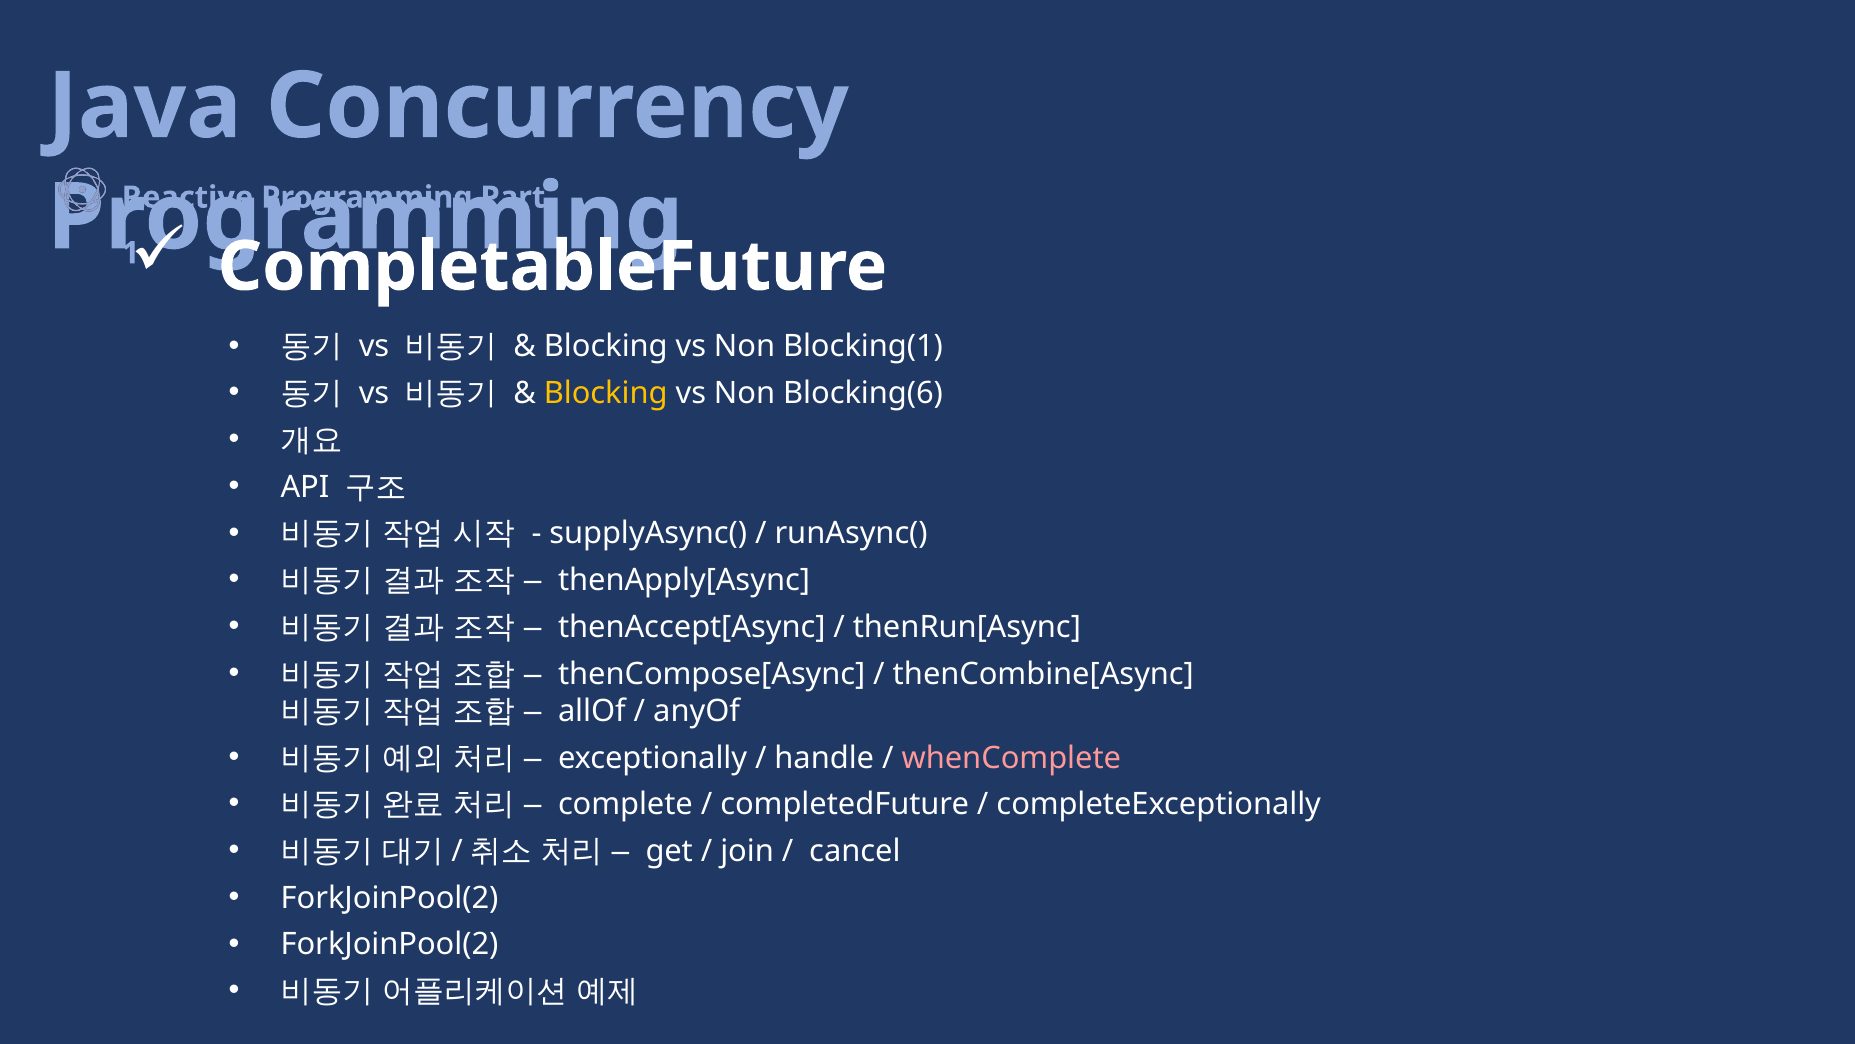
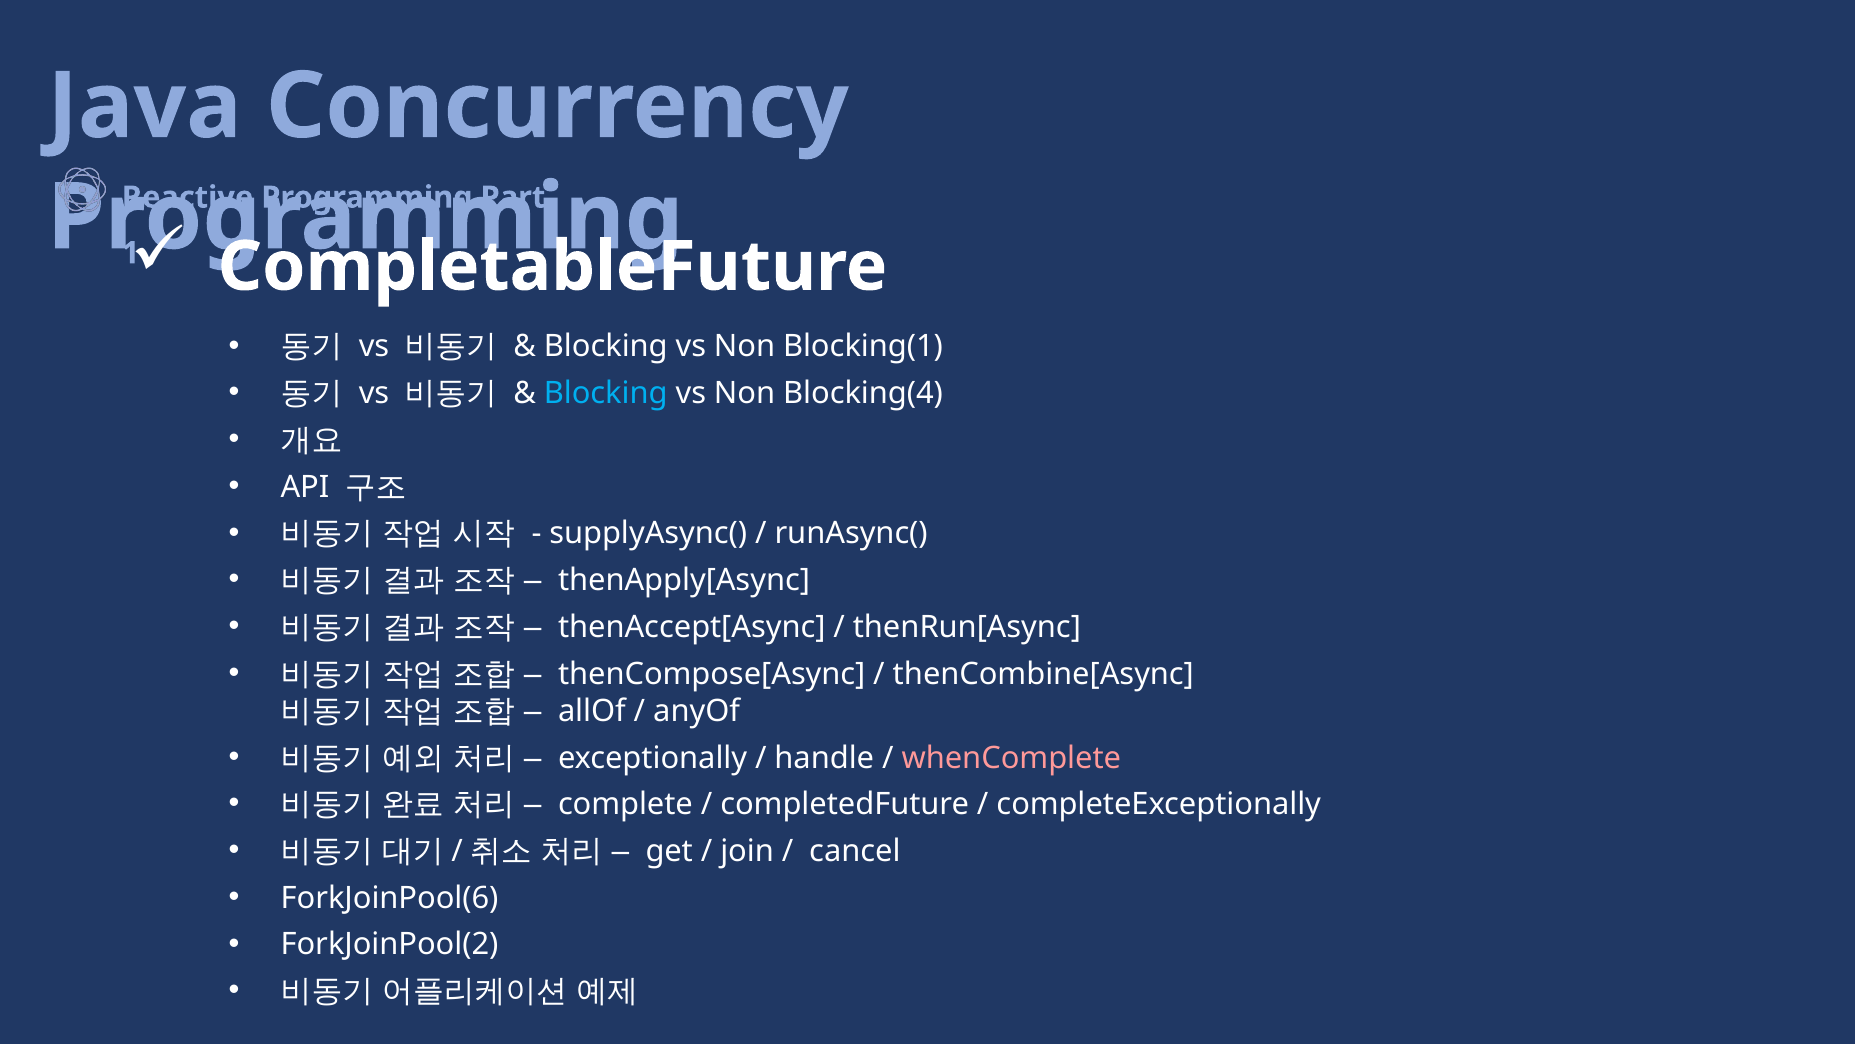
Blocking at (606, 393) colour: yellow -> light blue
Blocking(6: Blocking(6 -> Blocking(4
ForkJoinPool(2 at (390, 898): ForkJoinPool(2 -> ForkJoinPool(6
